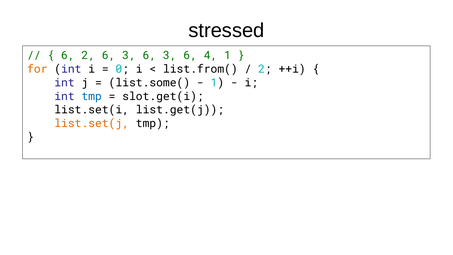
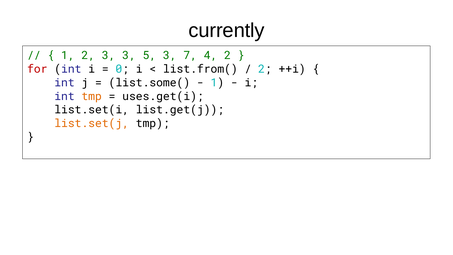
stressed: stressed -> currently
6 at (68, 55): 6 -> 1
2 6: 6 -> 3
6 at (149, 55): 6 -> 5
6 at (190, 55): 6 -> 7
4 1: 1 -> 2
for colour: orange -> red
tmp at (92, 96) colour: blue -> orange
slot.get(i: slot.get(i -> uses.get(i
